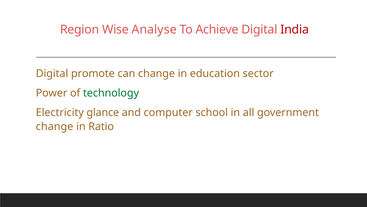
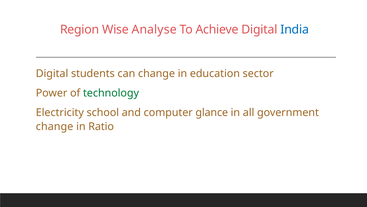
India colour: red -> blue
promote: promote -> students
glance: glance -> school
school: school -> glance
